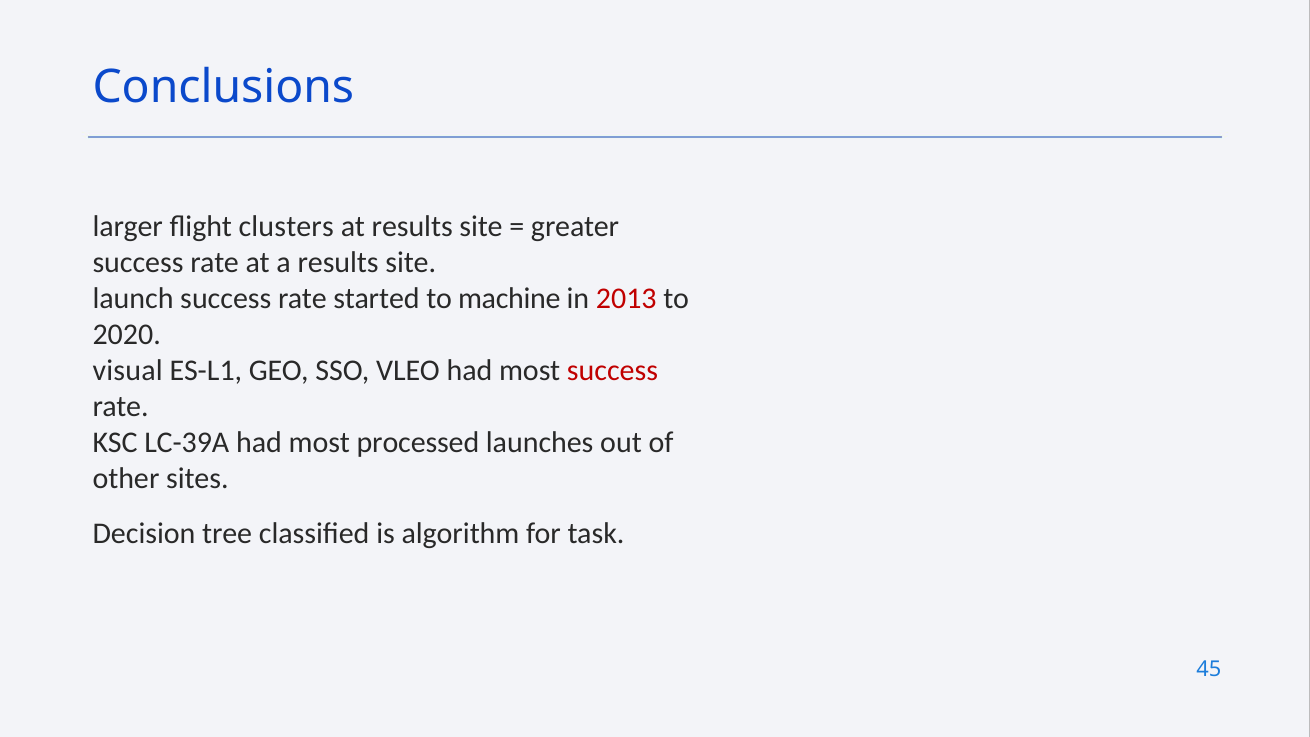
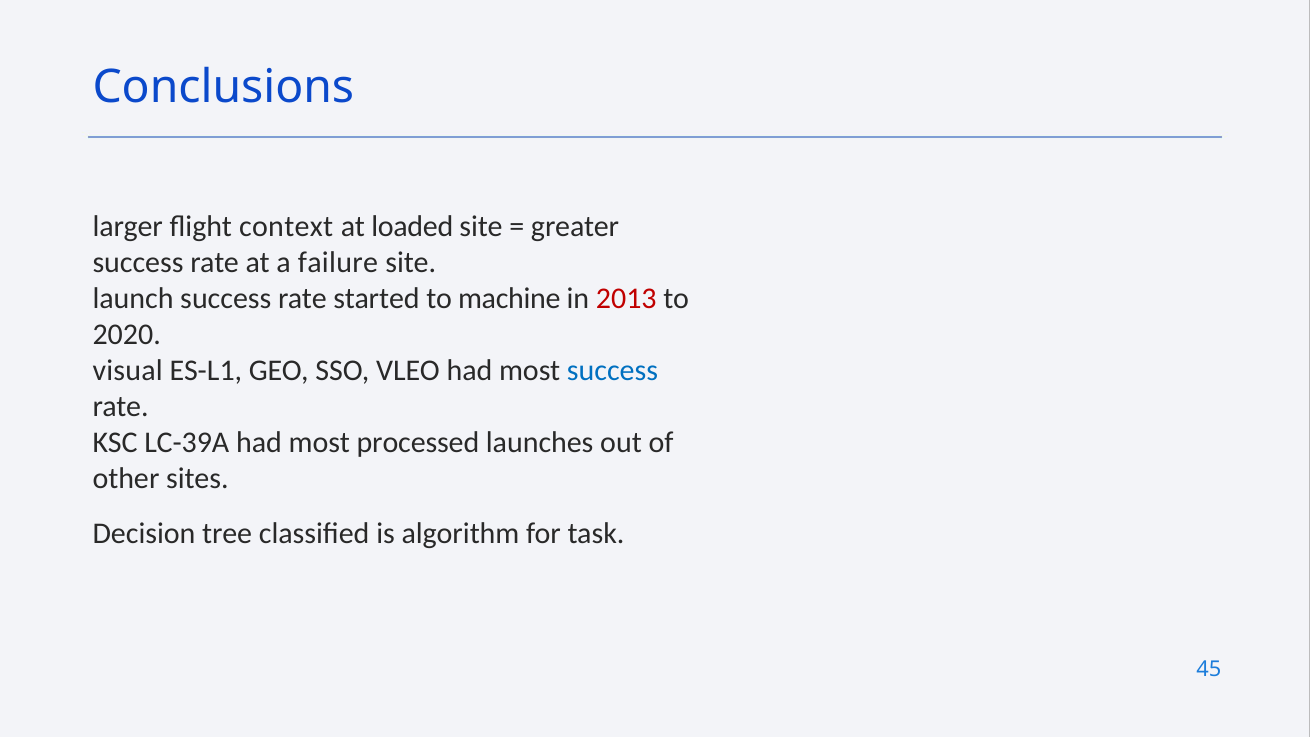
clusters: clusters -> context
at results: results -> loaded
a results: results -> failure
success at (612, 370) colour: red -> blue
